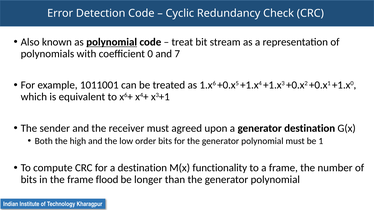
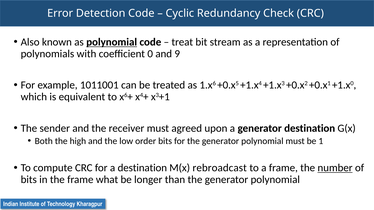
7: 7 -> 9
functionality: functionality -> rebroadcast
number underline: none -> present
flood: flood -> what
